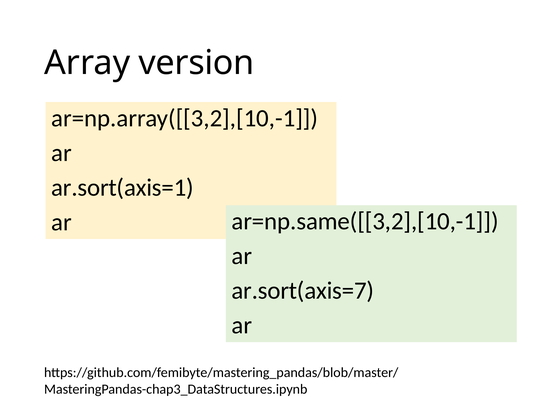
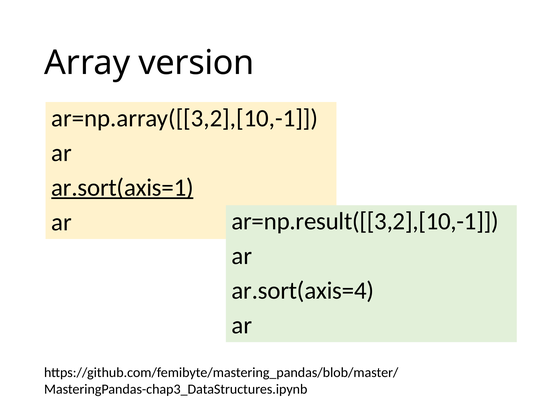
ar.sort(axis=1 underline: none -> present
ar=np.same([[3,2],[10,-1: ar=np.same([[3,2],[10,-1 -> ar=np.result([[3,2],[10,-1
ar.sort(axis=7: ar.sort(axis=7 -> ar.sort(axis=4
